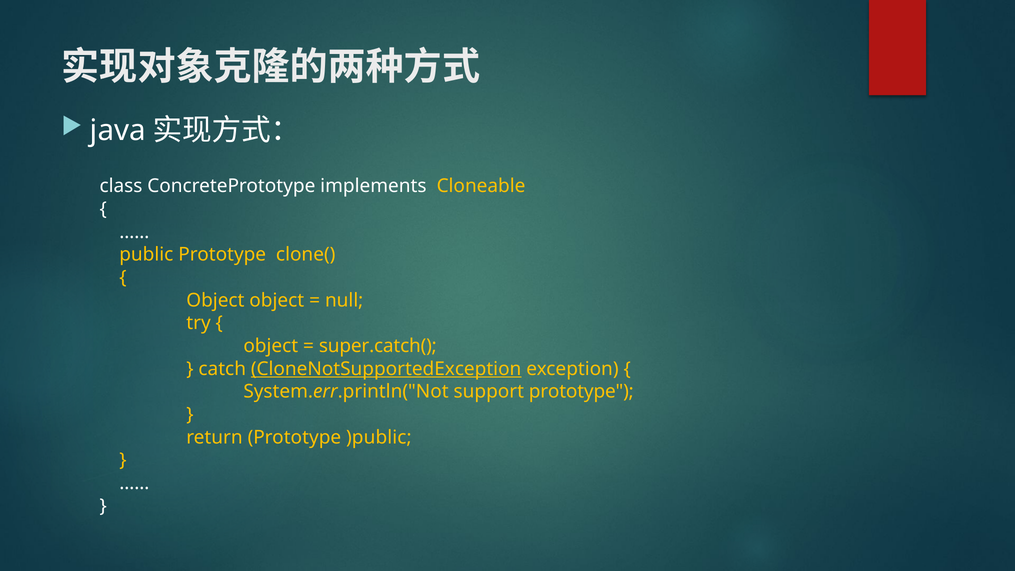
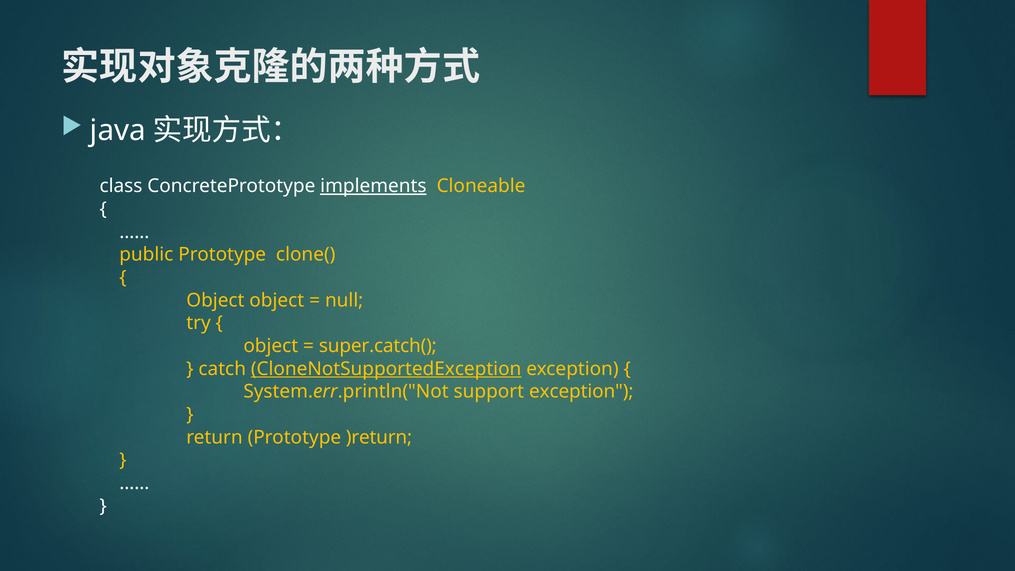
implements underline: none -> present
support prototype: prototype -> exception
)public: )public -> )return
